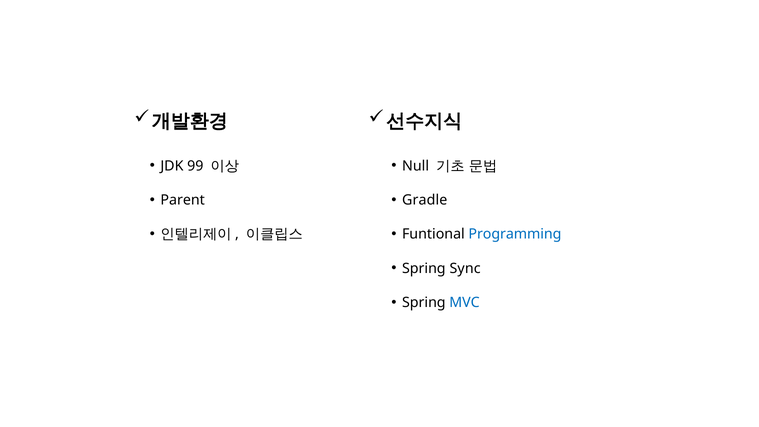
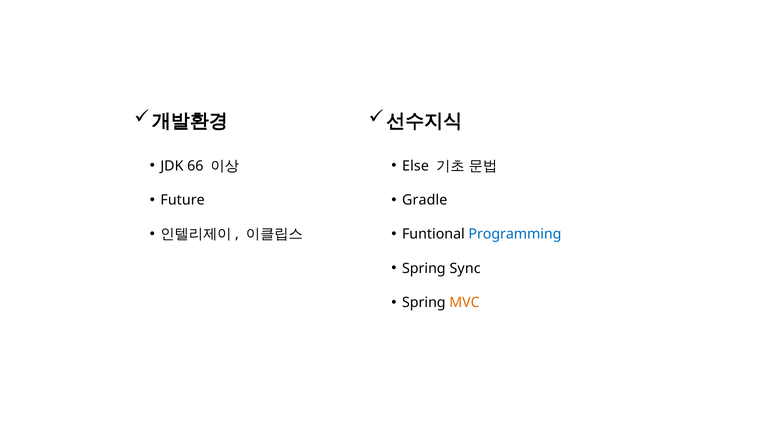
99: 99 -> 66
Null: Null -> Else
Parent: Parent -> Future
MVC colour: blue -> orange
